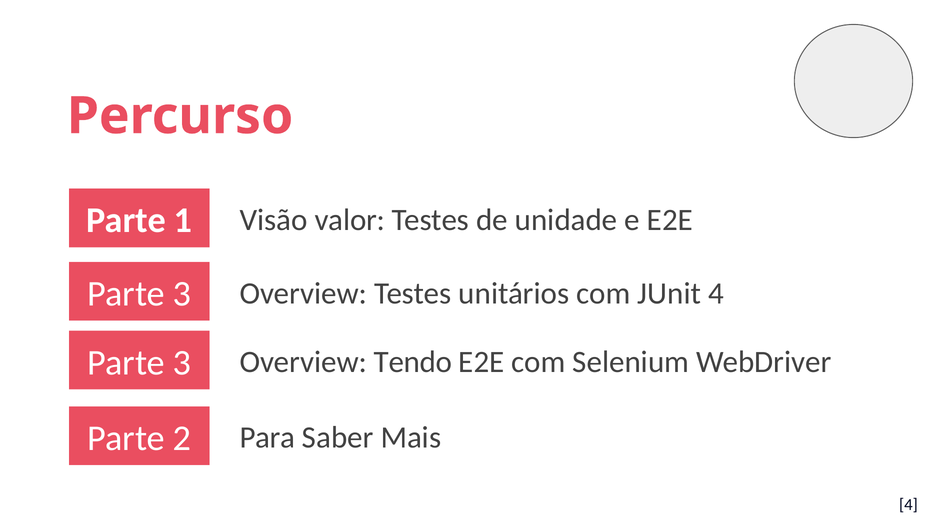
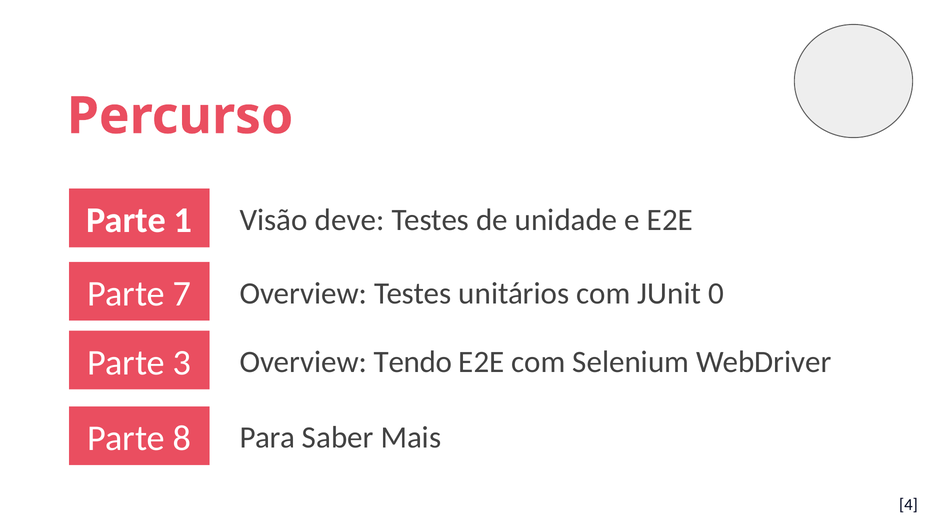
valor: valor -> deve
3 at (182, 294): 3 -> 7
JUnit 4: 4 -> 0
2: 2 -> 8
